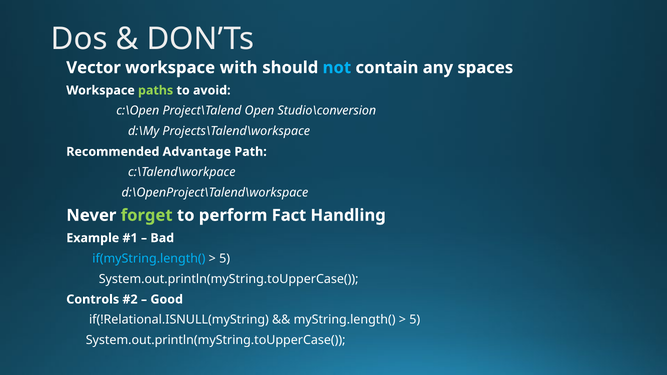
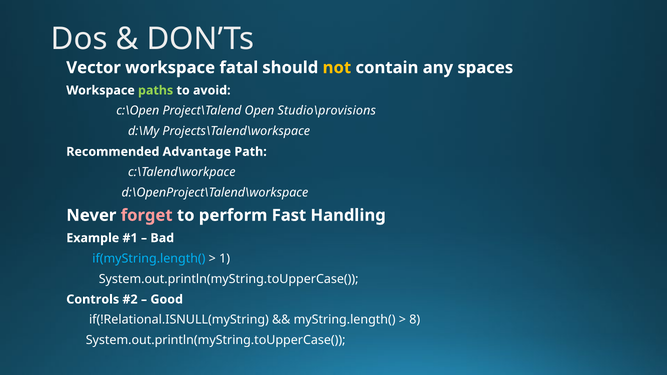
with: with -> fatal
not colour: light blue -> yellow
Studio\conversion: Studio\conversion -> Studio\provisions
forget colour: light green -> pink
Fact: Fact -> Fast
5 at (225, 259): 5 -> 1
5 at (415, 320): 5 -> 8
